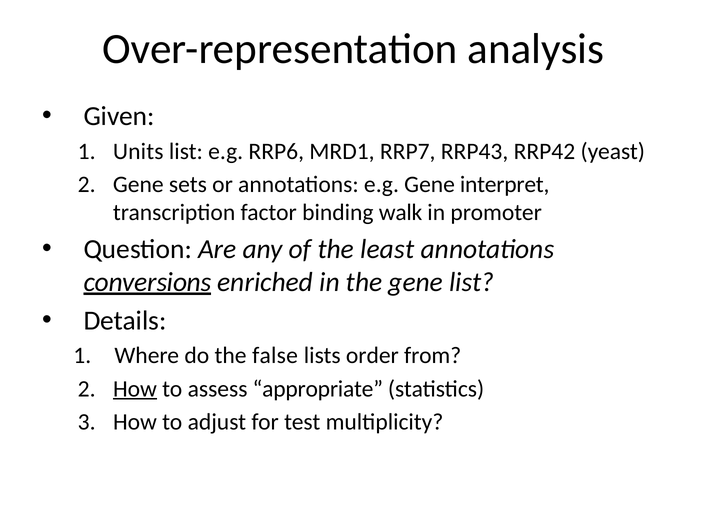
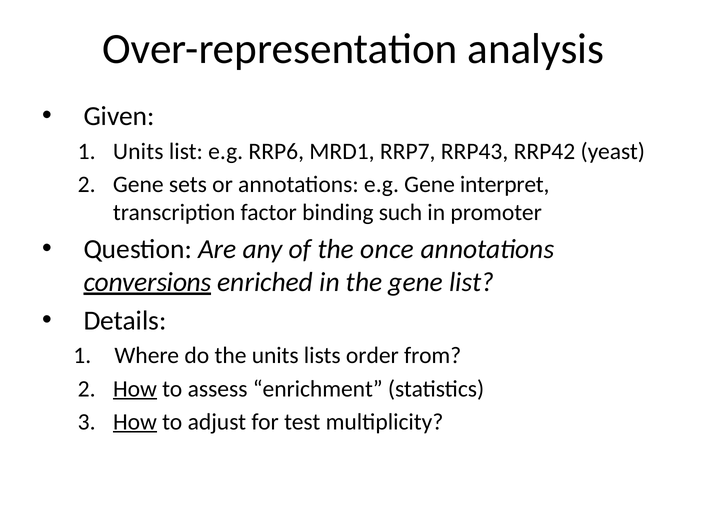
walk: walk -> such
least: least -> once
the false: false -> units
appropriate: appropriate -> enrichment
How at (135, 422) underline: none -> present
